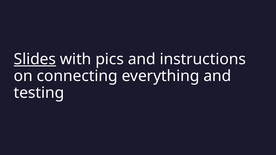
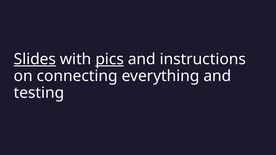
pics underline: none -> present
